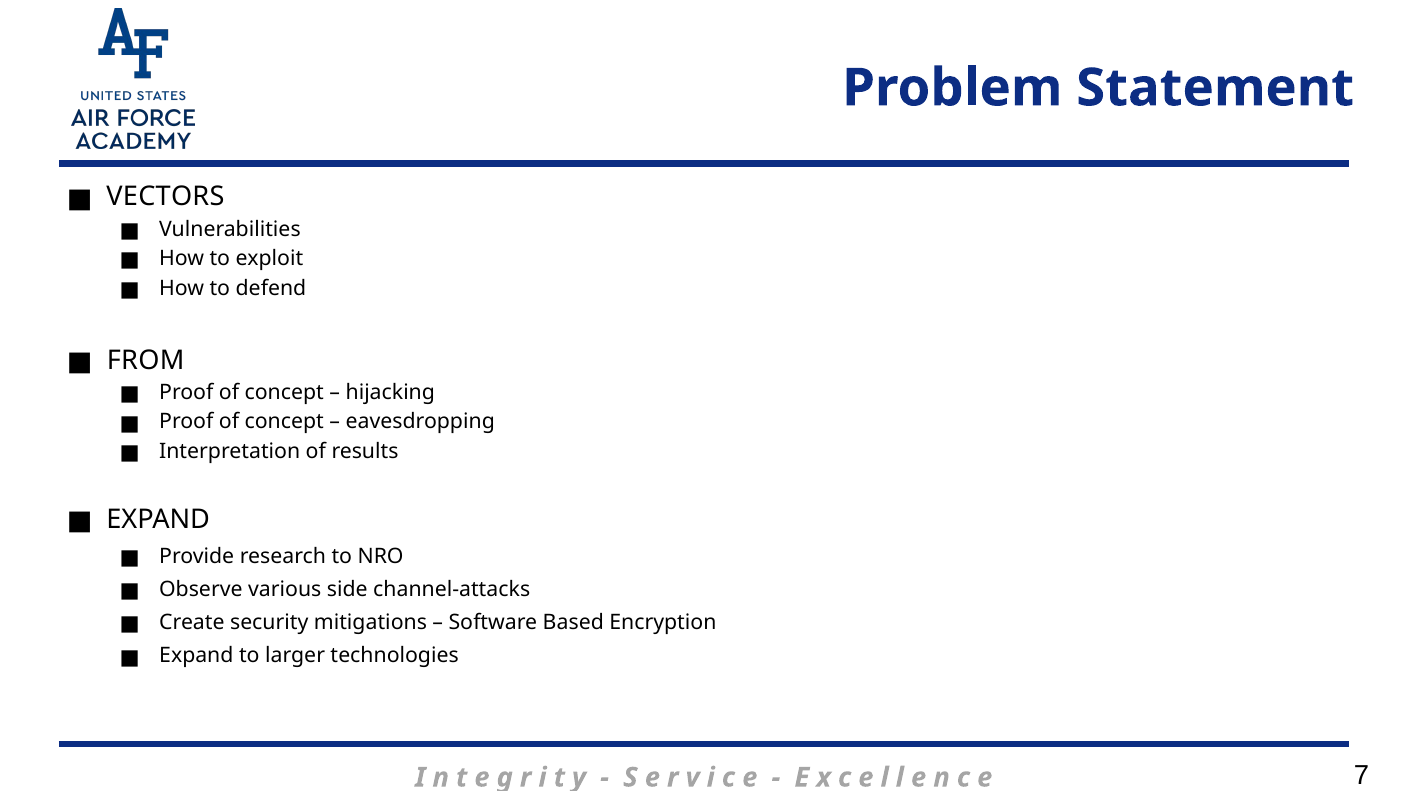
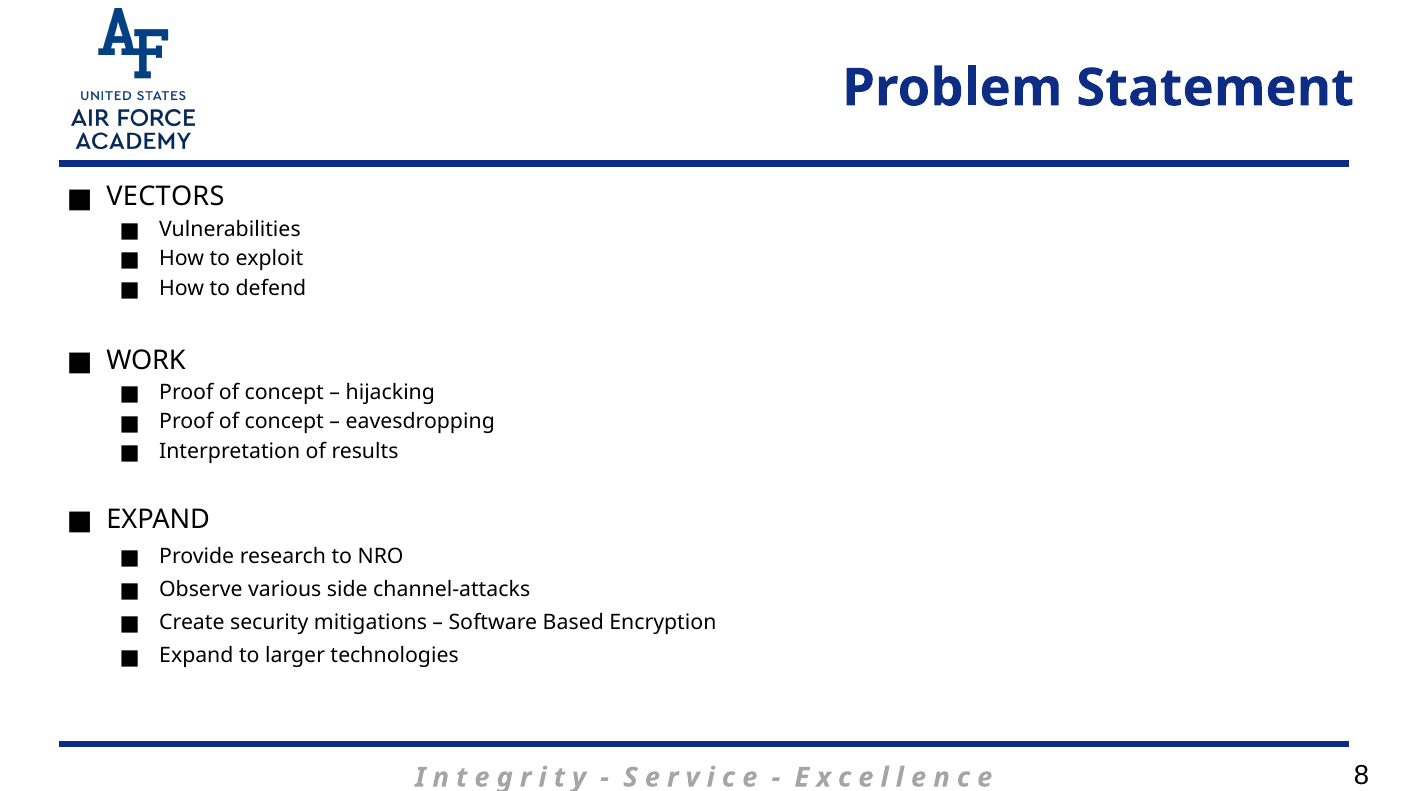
FROM: FROM -> WORK
7: 7 -> 8
